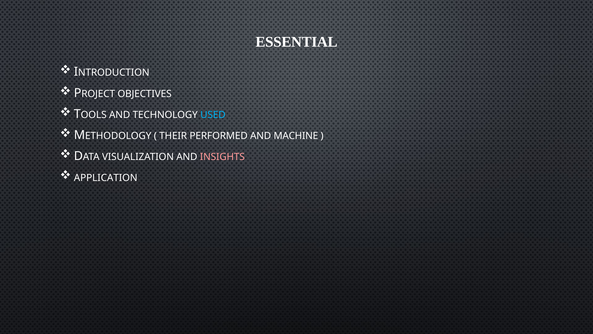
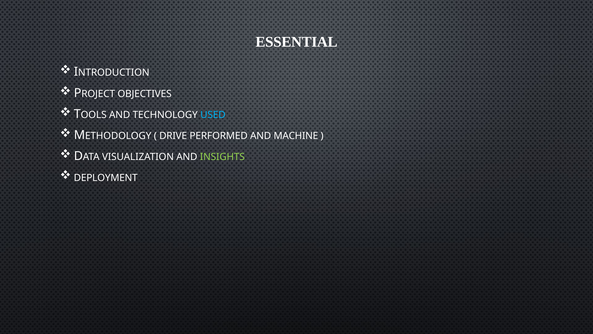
THEIR: THEIR -> DRIVE
INSIGHTS colour: pink -> light green
APPLICATION: APPLICATION -> DEPLOYMENT
